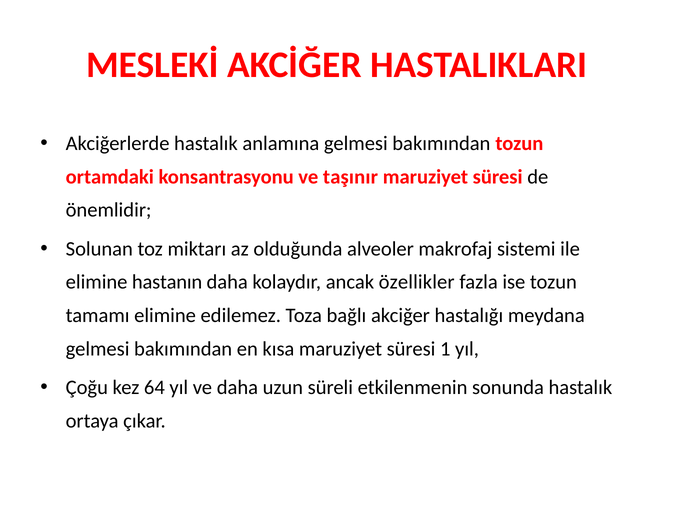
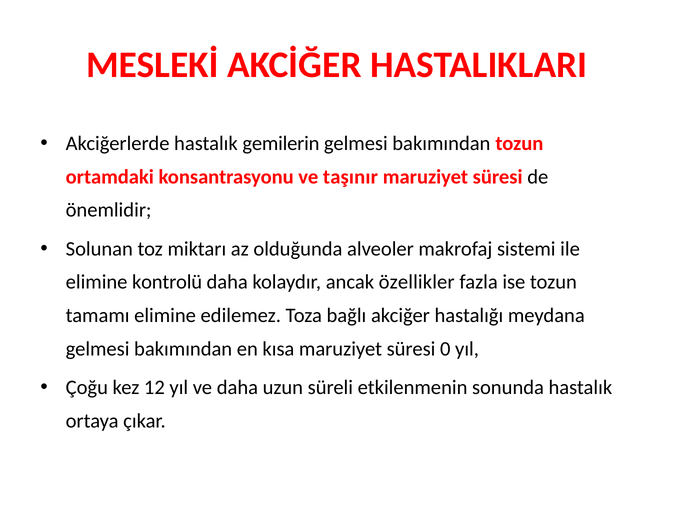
anlamına: anlamına -> gemilerin
hastanın: hastanın -> kontrolü
1: 1 -> 0
64: 64 -> 12
